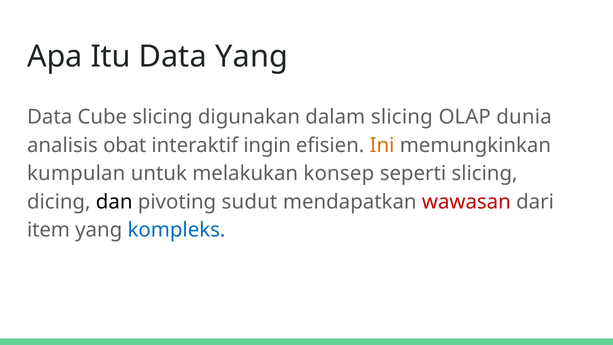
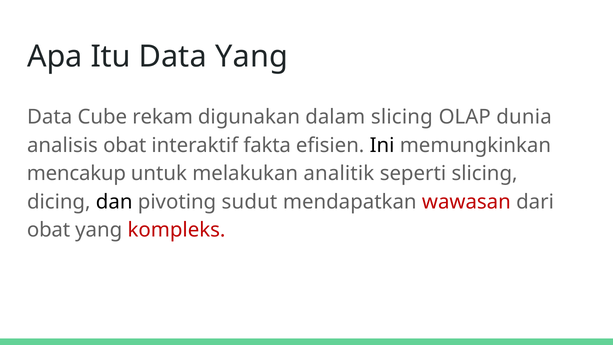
Cube slicing: slicing -> rekam
ingin: ingin -> fakta
Ini colour: orange -> black
kumpulan: kumpulan -> mencakup
konsep: konsep -> analitik
item at (49, 230): item -> obat
kompleks colour: blue -> red
